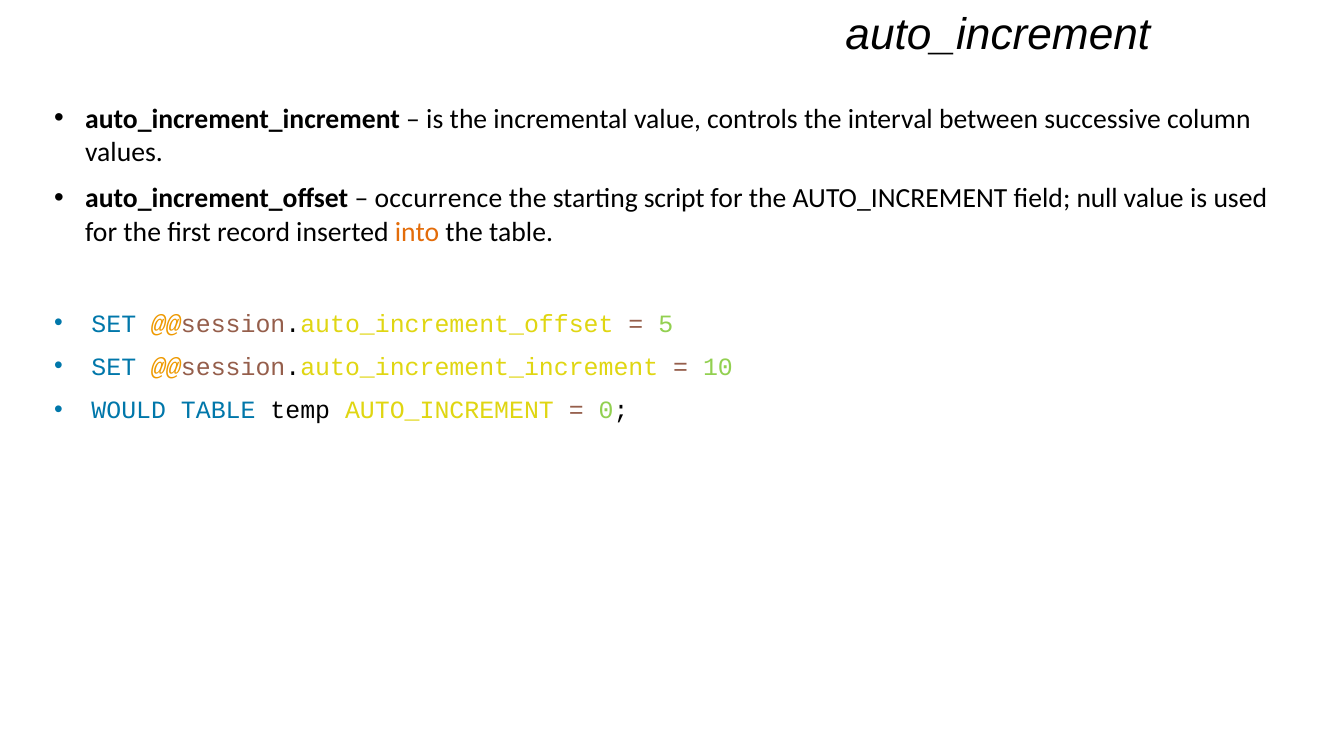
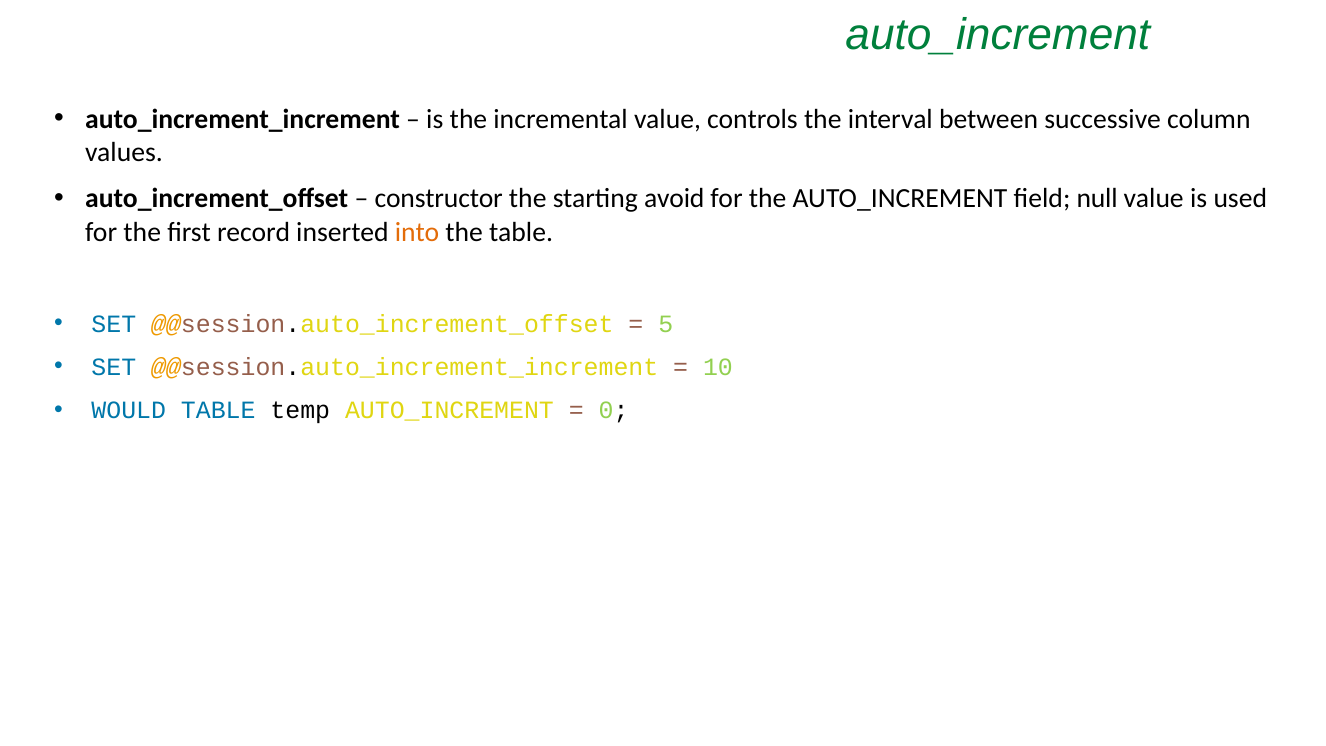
auto_increment at (998, 35) colour: black -> green
occurrence: occurrence -> constructor
script: script -> avoid
